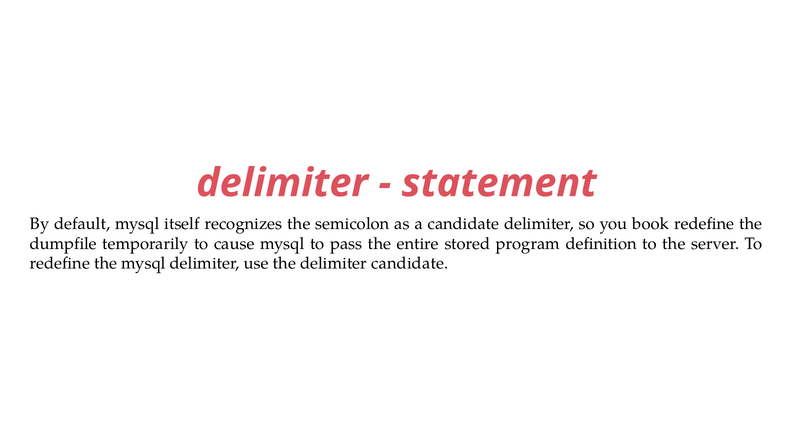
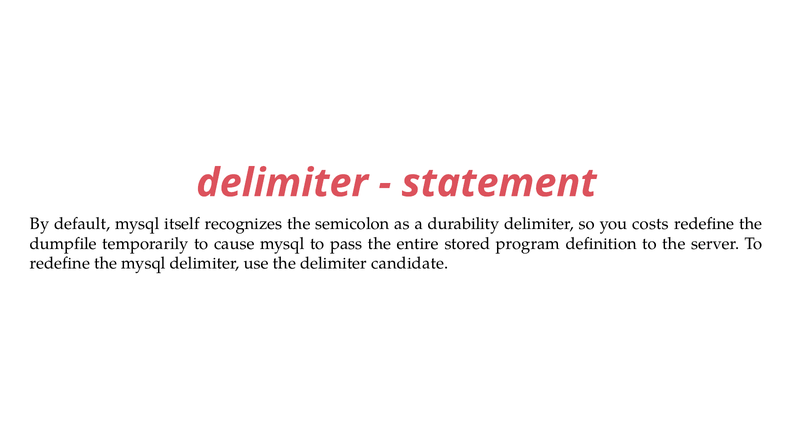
a candidate: candidate -> durability
book: book -> costs
